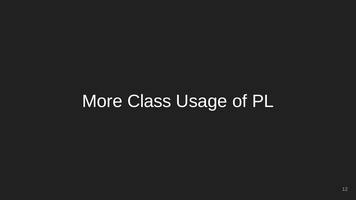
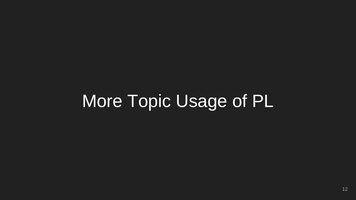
Class: Class -> Topic
